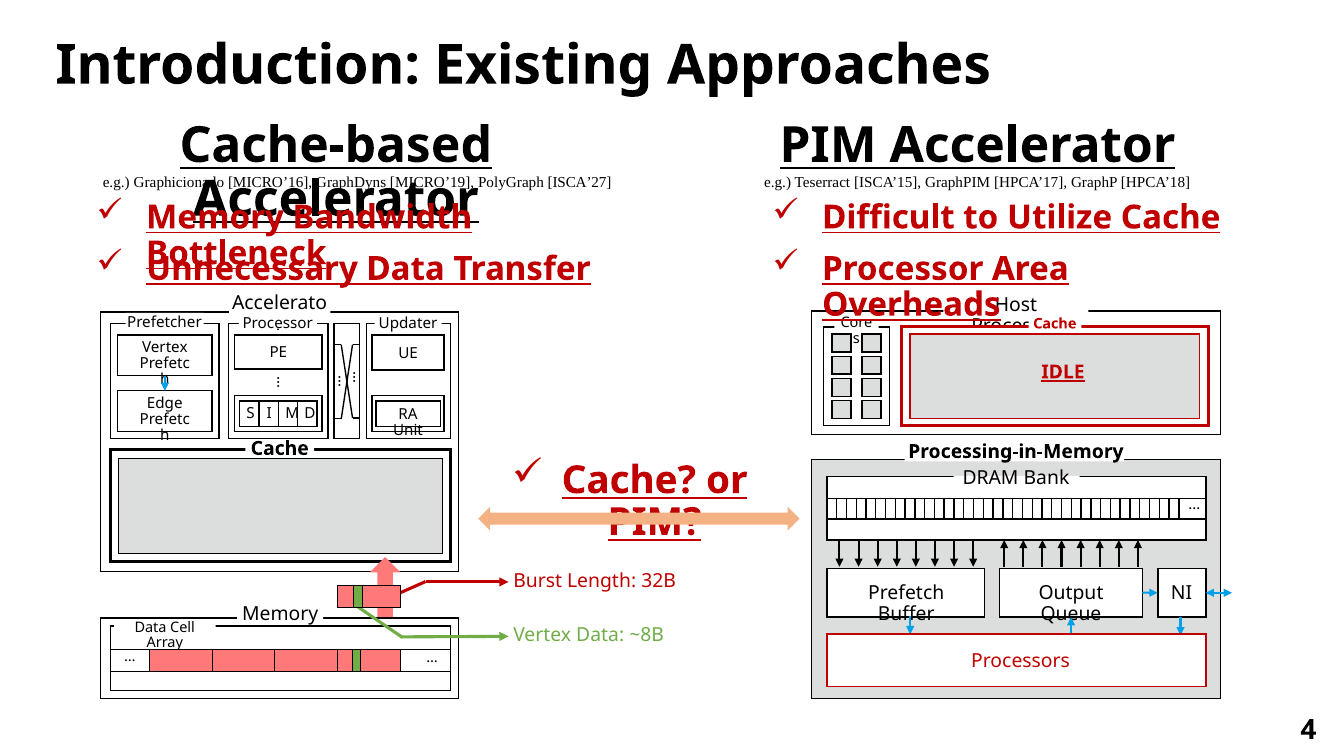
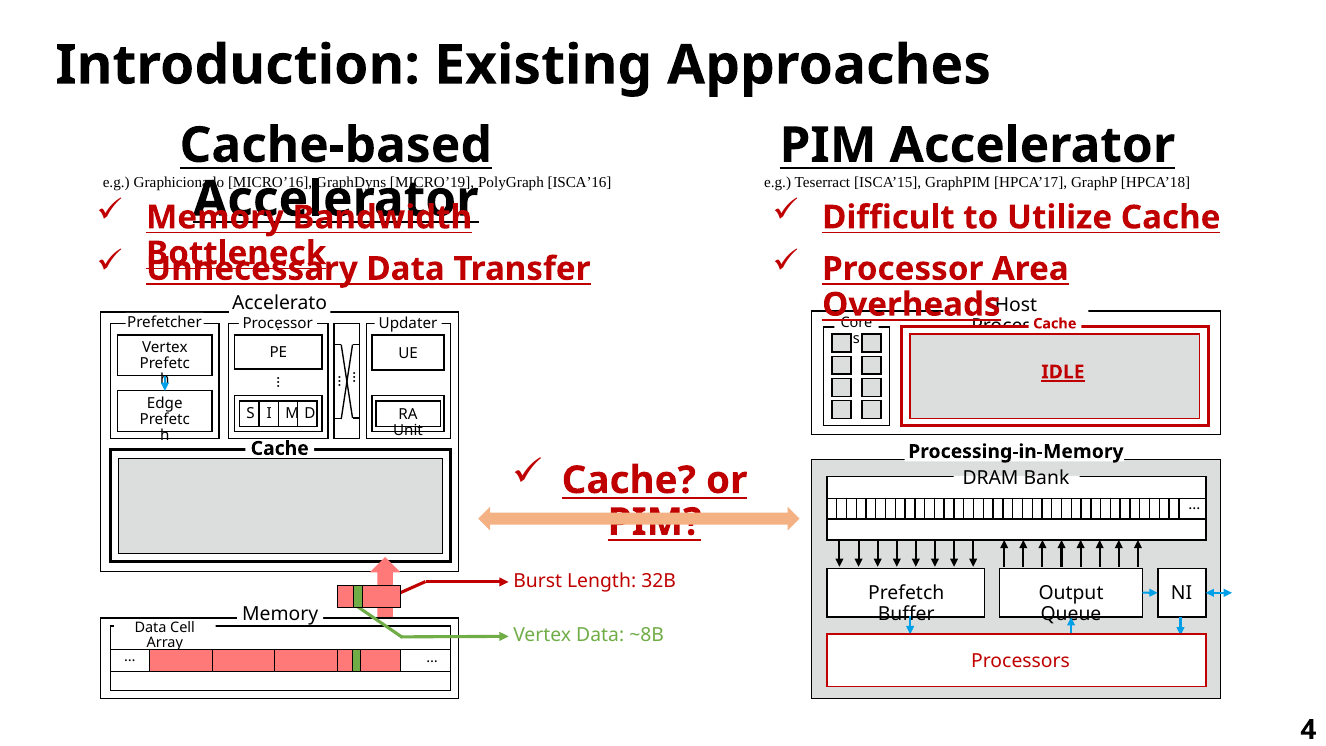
ISCA’27: ISCA’27 -> ISCA’16
